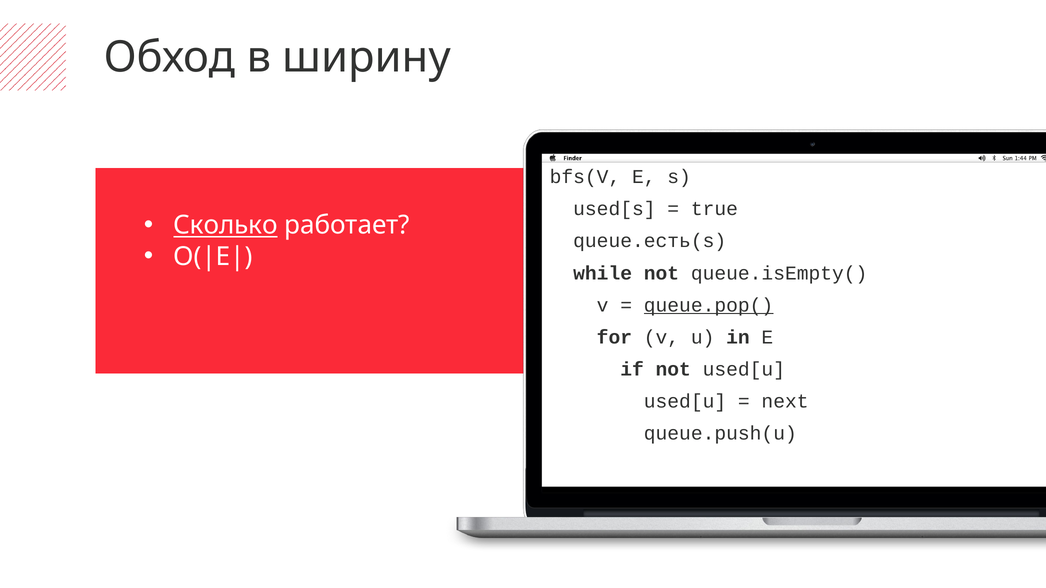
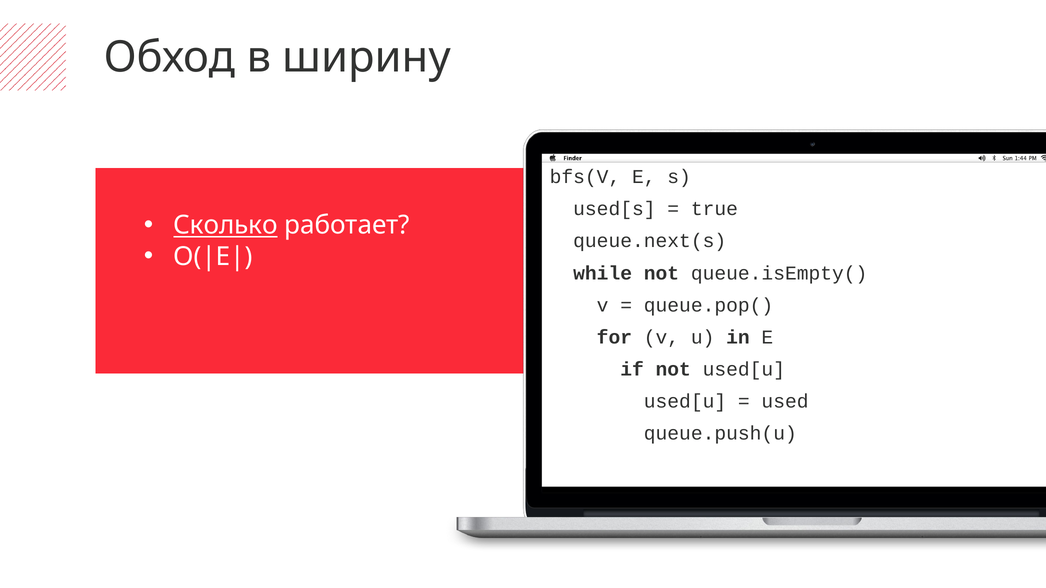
queue.есть(s: queue.есть(s -> queue.next(s
queue.pop( underline: present -> none
next: next -> used
